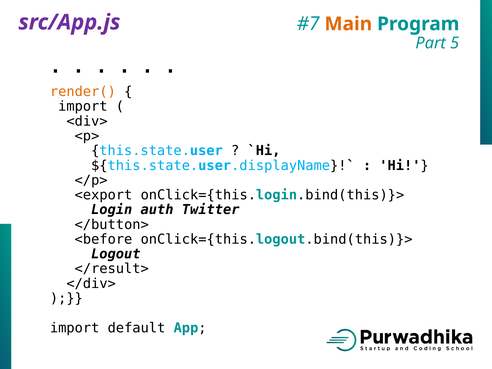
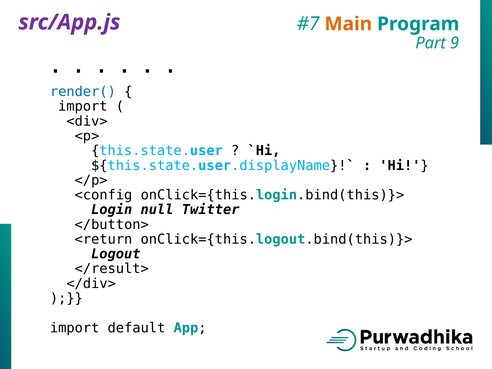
5: 5 -> 9
render( colour: orange -> blue
<export: <export -> <config
auth: auth -> null
<before: <before -> <return
